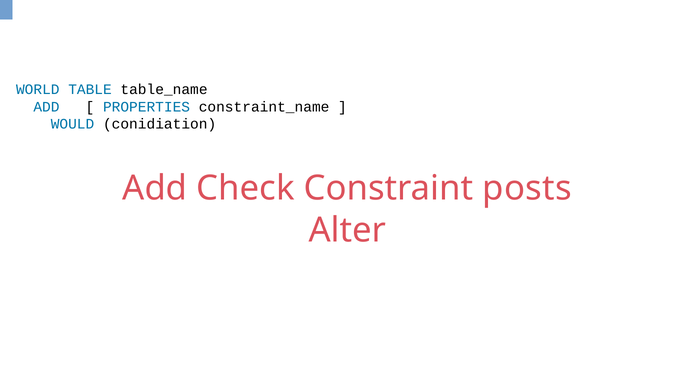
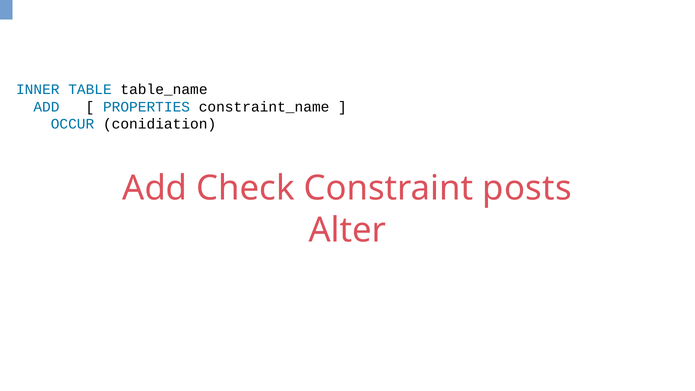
WORLD: WORLD -> INNER
WOULD: WOULD -> OCCUR
